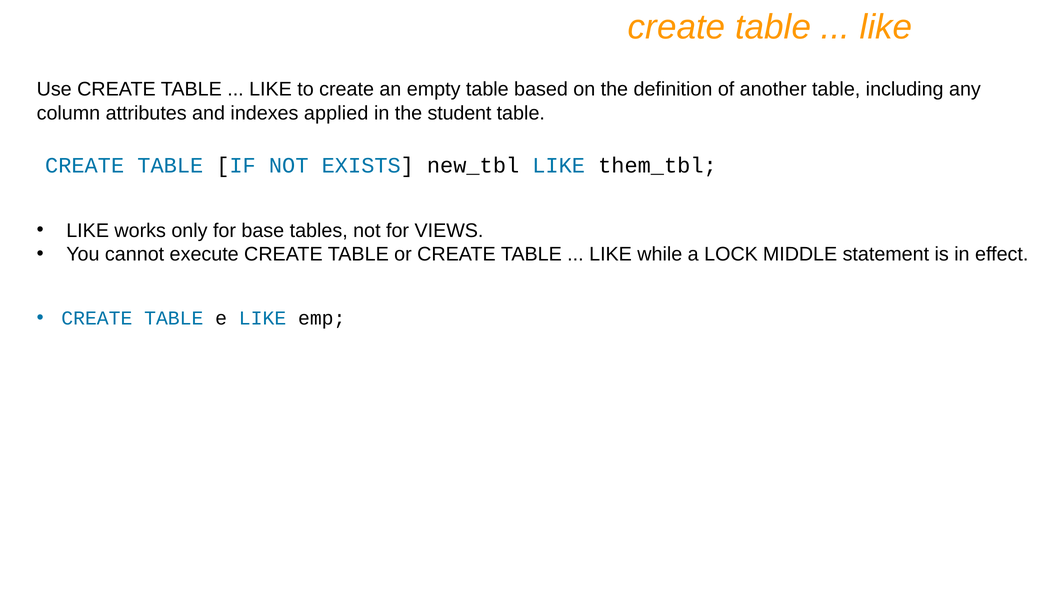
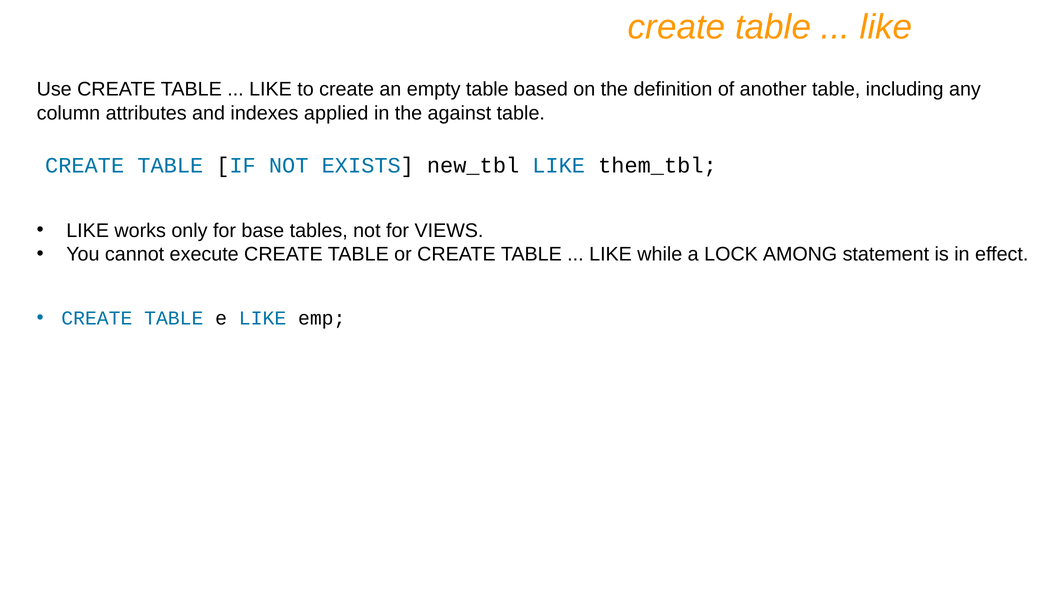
student: student -> against
MIDDLE: MIDDLE -> AMONG
